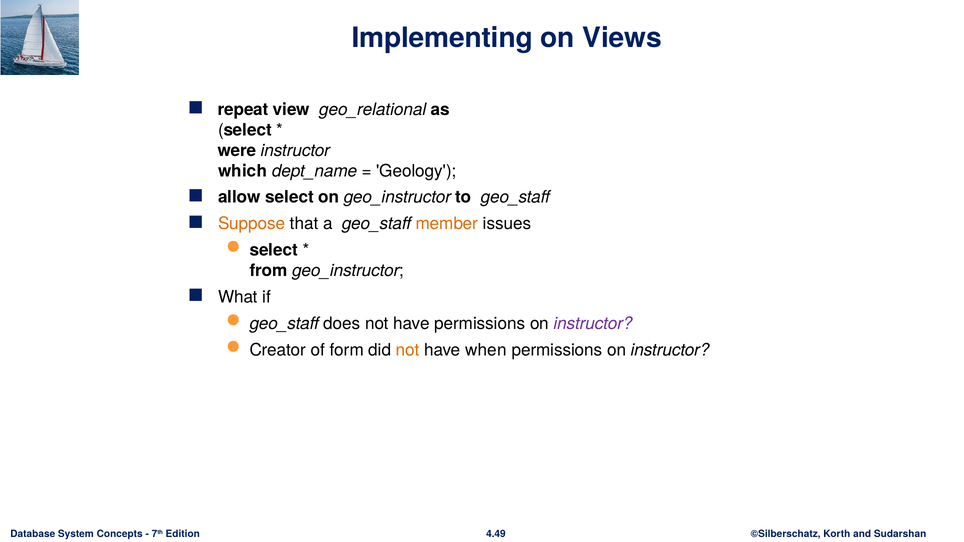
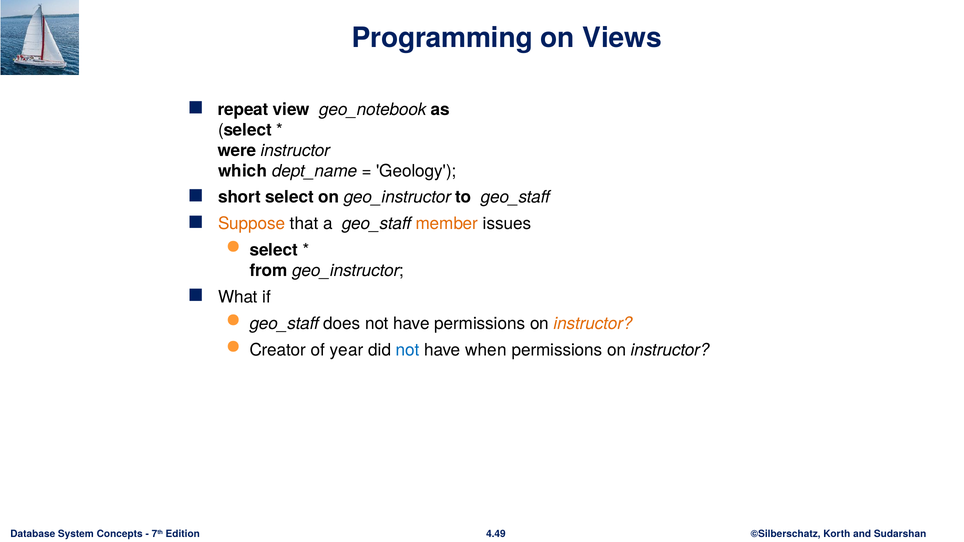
Implementing: Implementing -> Programming
geo_relational: geo_relational -> geo_notebook
allow: allow -> short
instructor at (593, 324) colour: purple -> orange
form: form -> year
not at (408, 350) colour: orange -> blue
